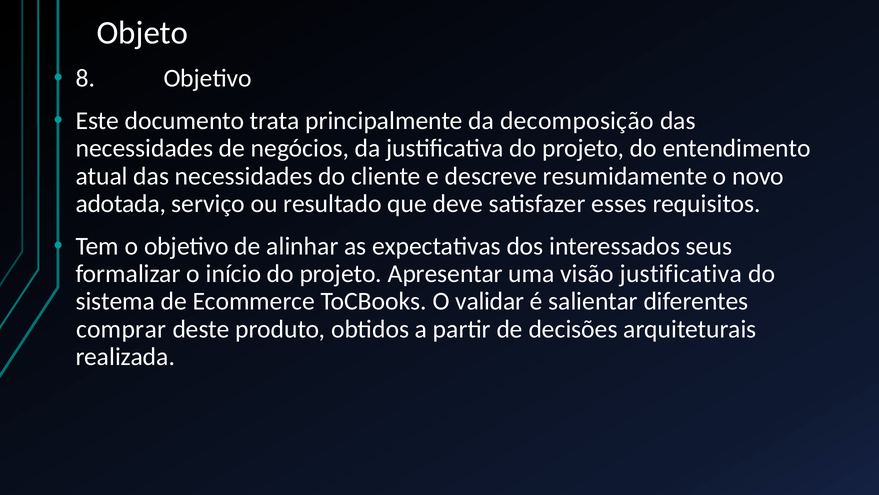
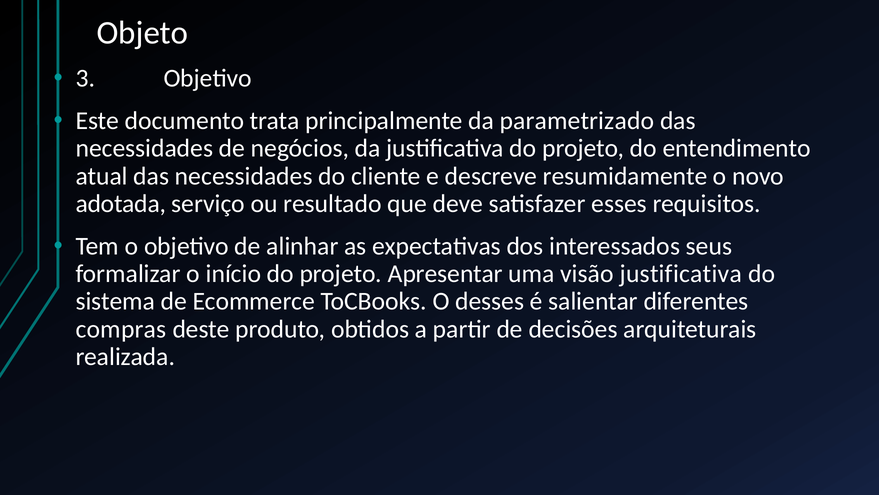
8: 8 -> 3
decomposição: decomposição -> parametrizado
validar: validar -> desses
comprar: comprar -> compras
